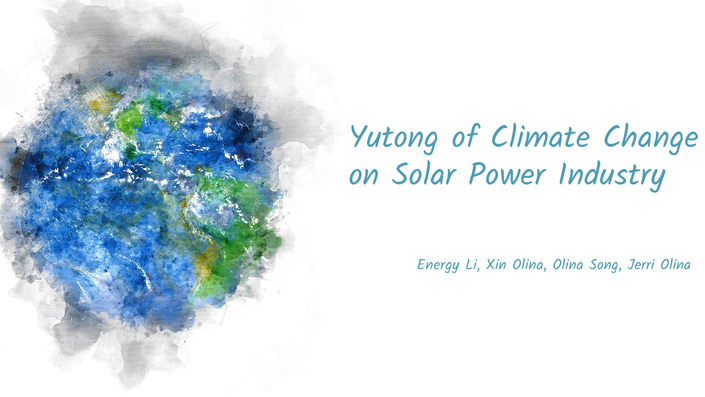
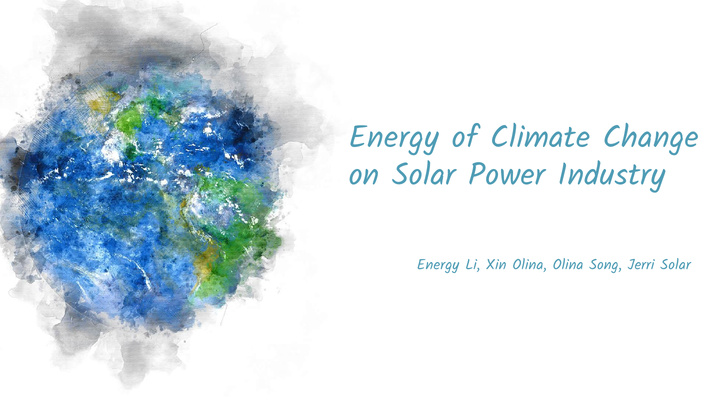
Yutong at (394, 137): Yutong -> Energy
Jerri Olina: Olina -> Solar
